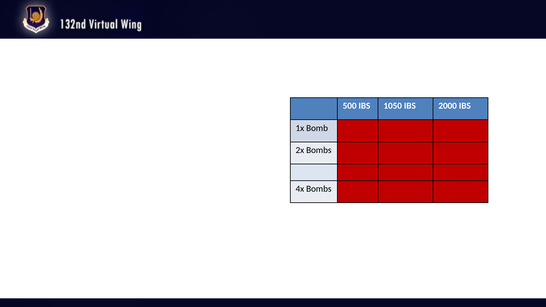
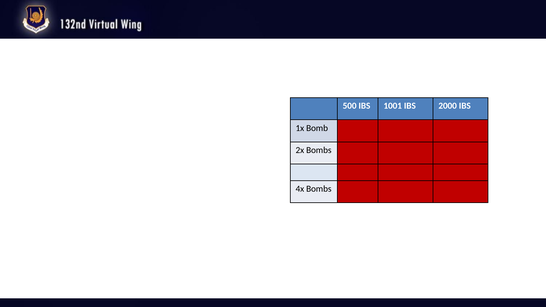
1050: 1050 -> 1001
